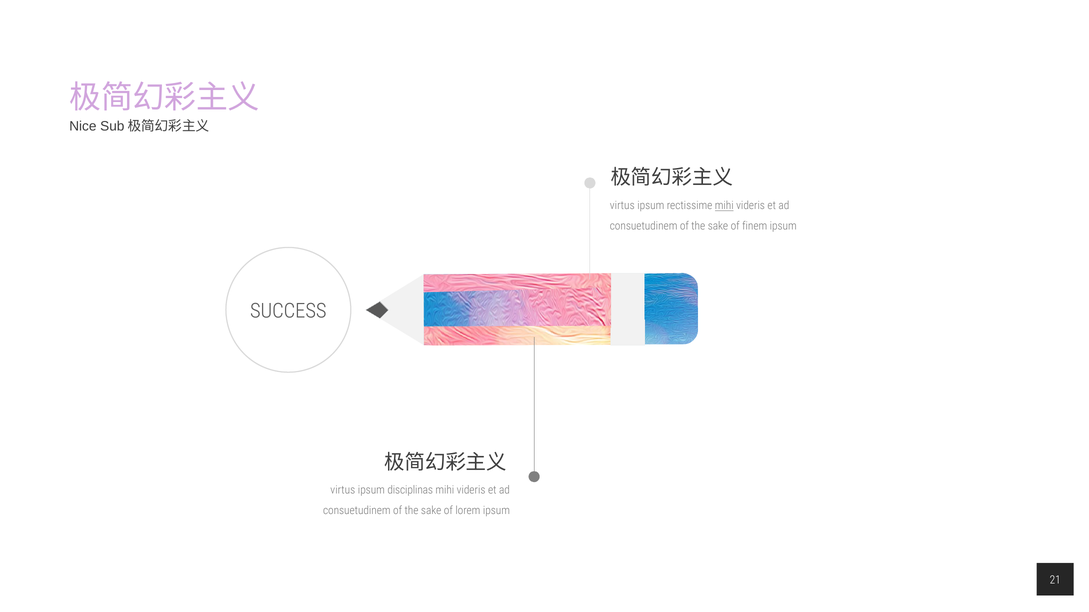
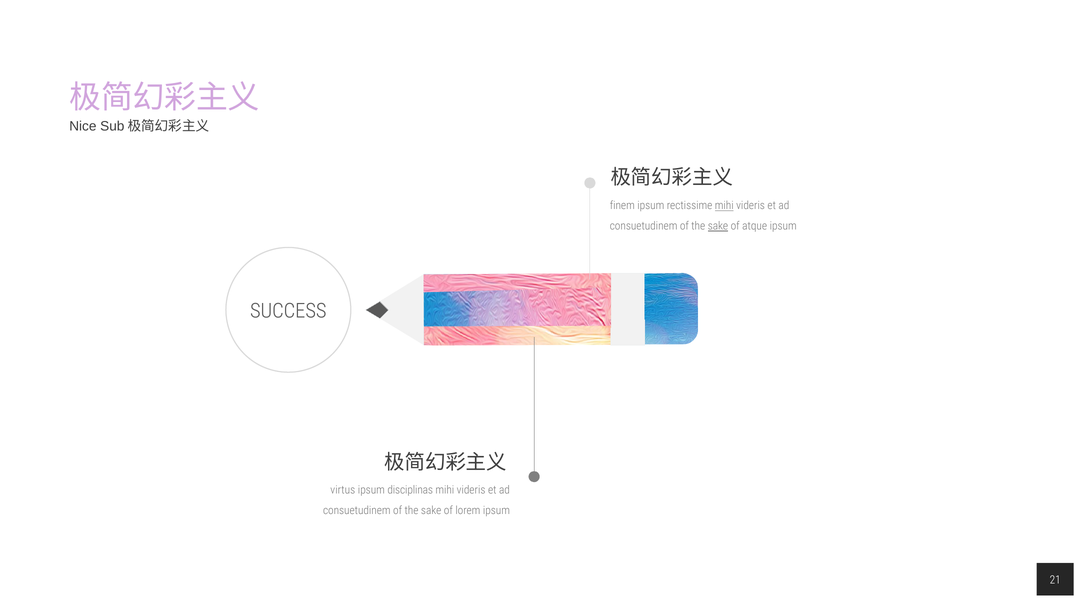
virtus at (622, 206): virtus -> finem
sake at (718, 226) underline: none -> present
finem: finem -> atque
